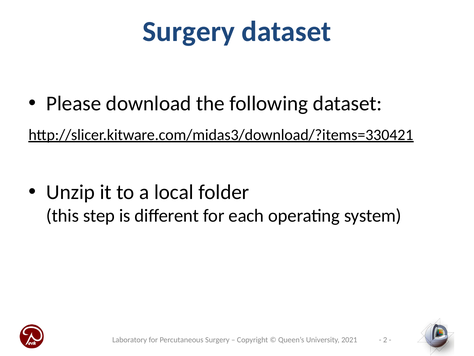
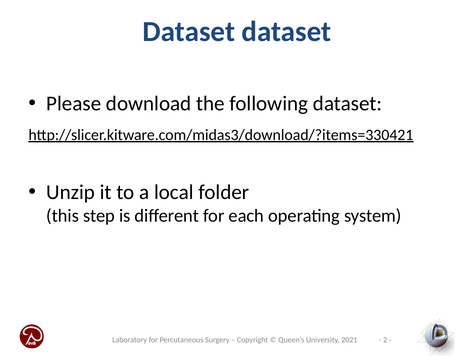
Surgery at (189, 32): Surgery -> Dataset
